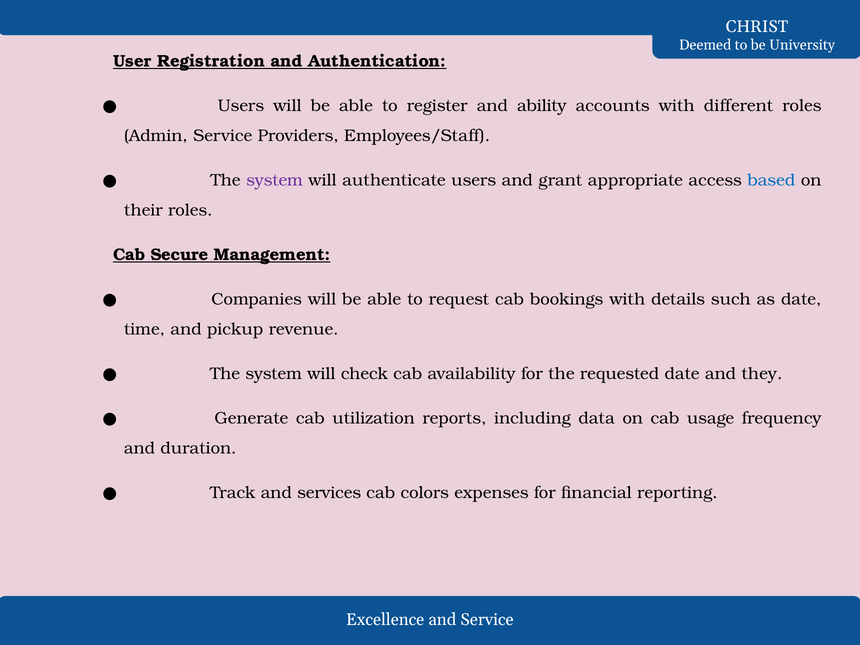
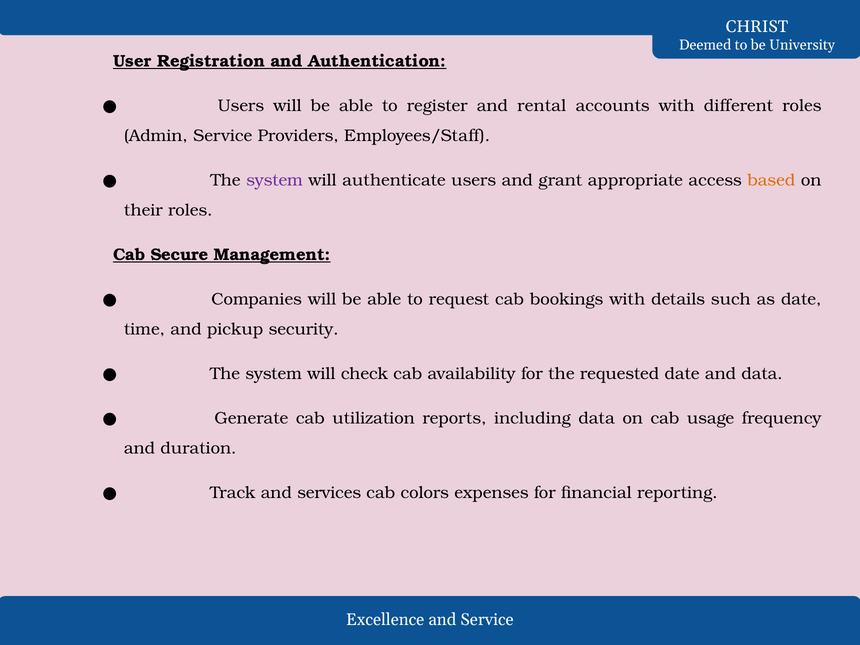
ability: ability -> rental
based colour: blue -> orange
revenue: revenue -> security
and they: they -> data
